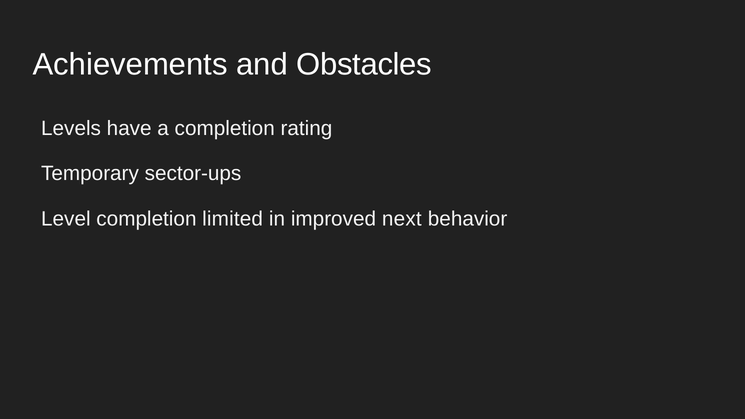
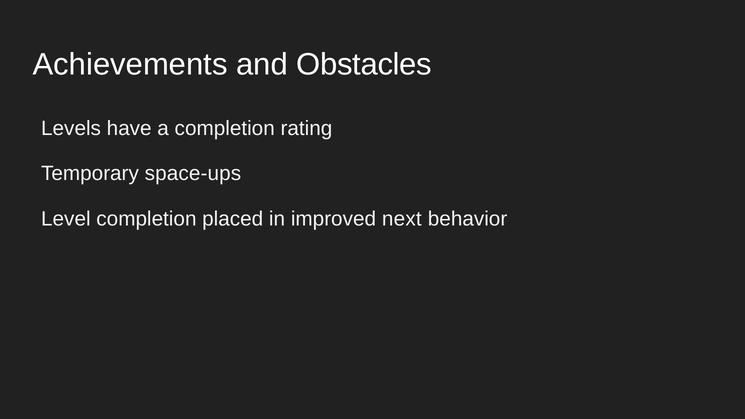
sector-ups: sector-ups -> space-ups
limited: limited -> placed
